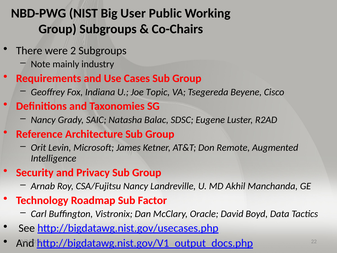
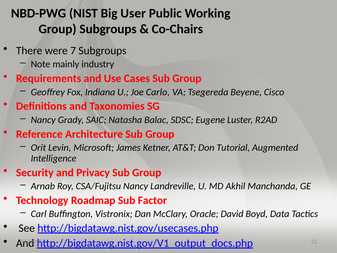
2: 2 -> 7
Topic: Topic -> Carlo
Remote: Remote -> Tutorial
